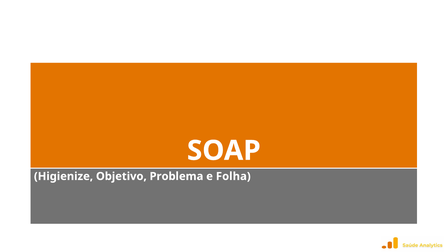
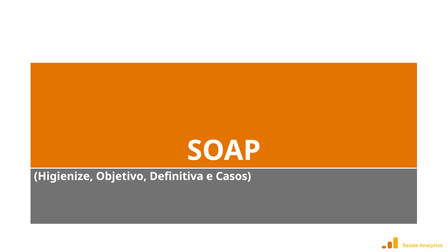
Problema: Problema -> Definitiva
Folha: Folha -> Casos
